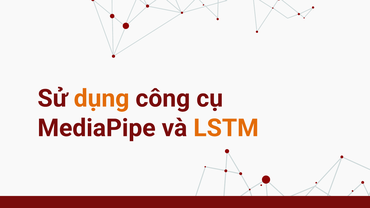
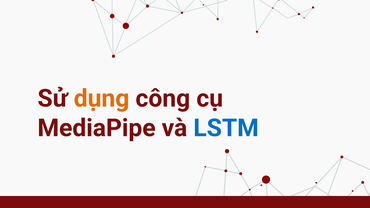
LSTM colour: orange -> blue
